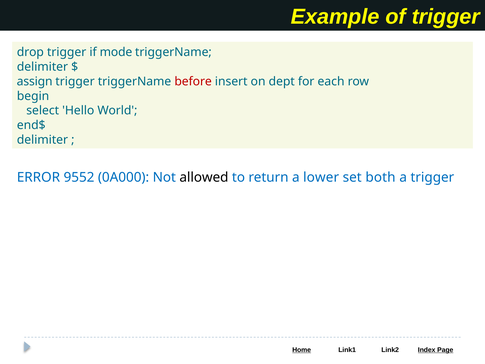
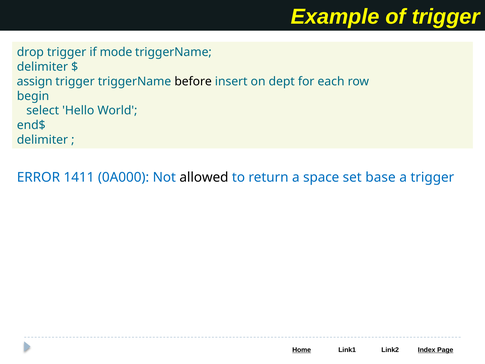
before colour: red -> black
9552: 9552 -> 1411
lower: lower -> space
both: both -> base
